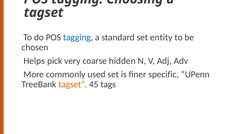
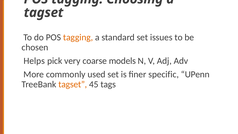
tagging at (78, 37) colour: blue -> orange
entity: entity -> issues
hidden: hidden -> models
